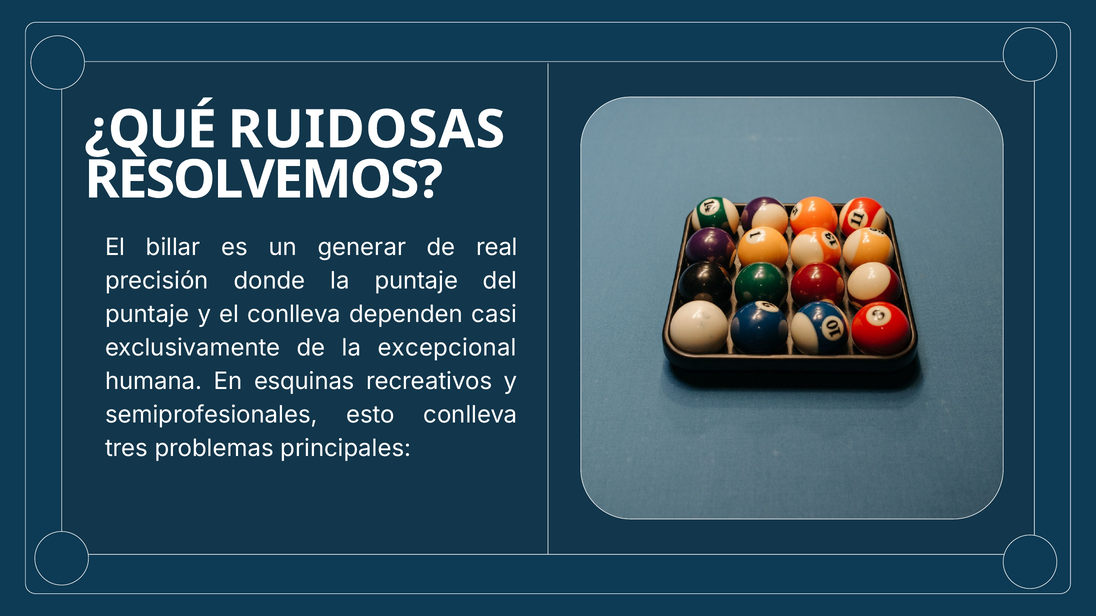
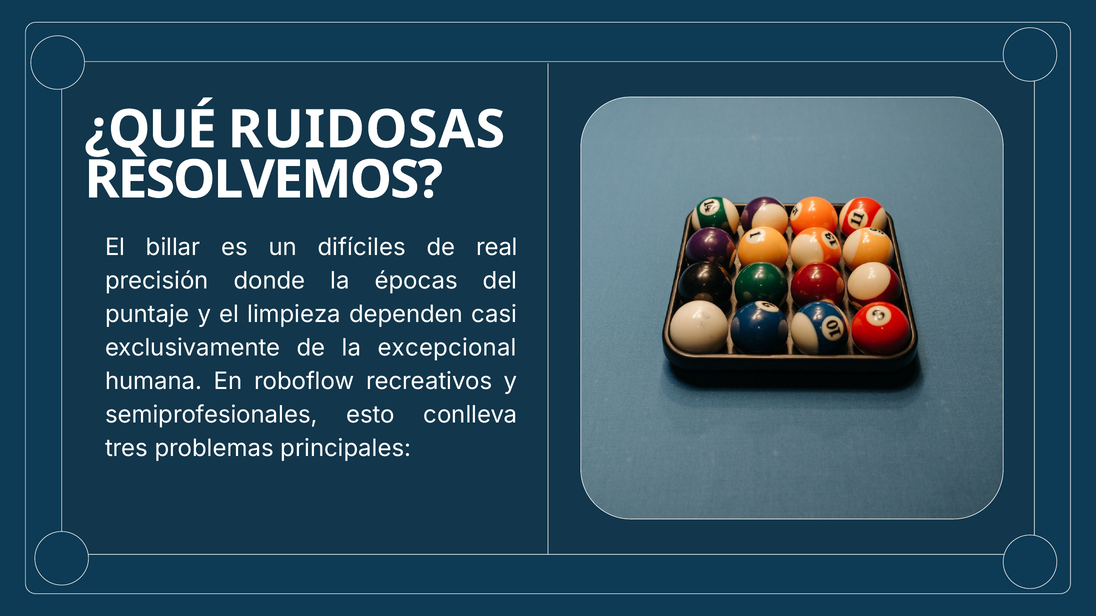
generar: generar -> difíciles
la puntaje: puntaje -> épocas
el conlleva: conlleva -> limpieza
esquinas: esquinas -> roboflow
